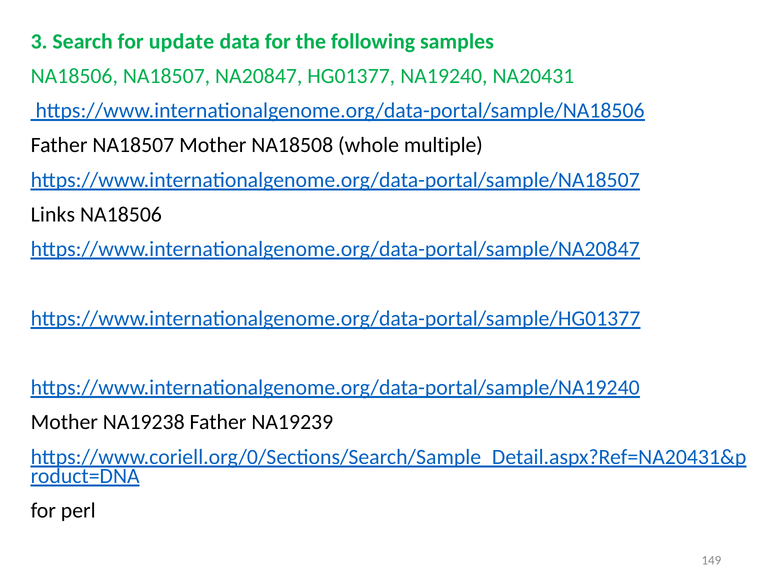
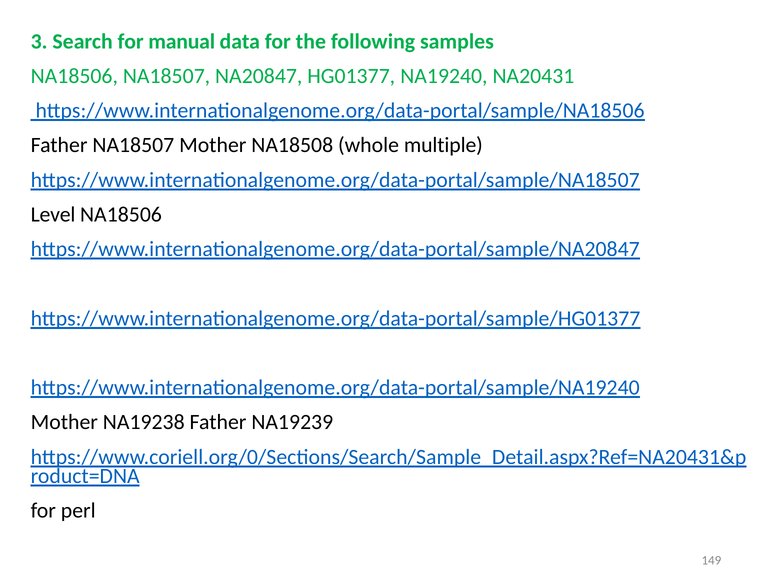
update: update -> manual
Links: Links -> Level
